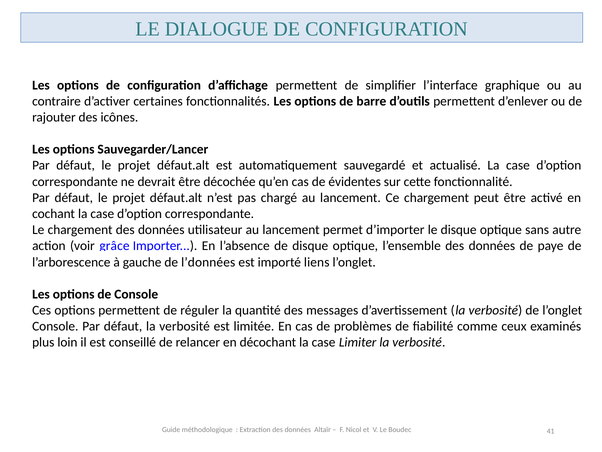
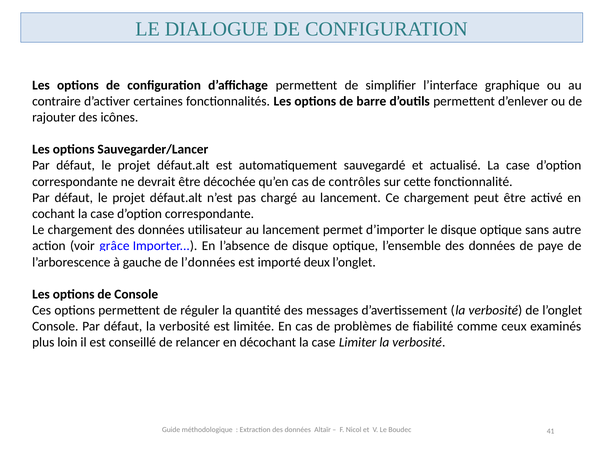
évidentes: évidentes -> contrôles
liens: liens -> deux
